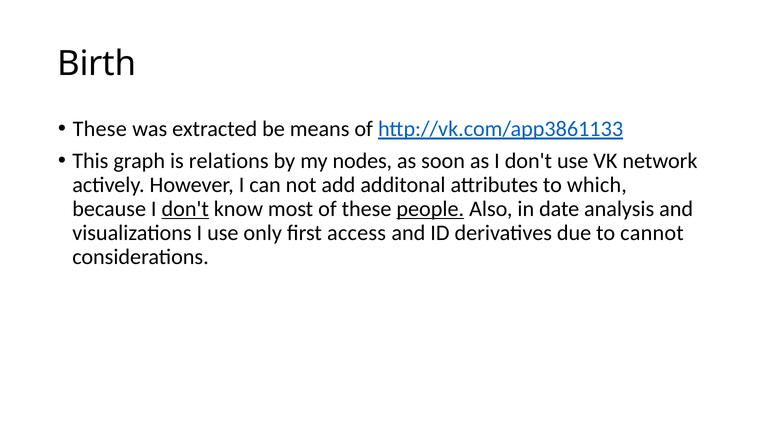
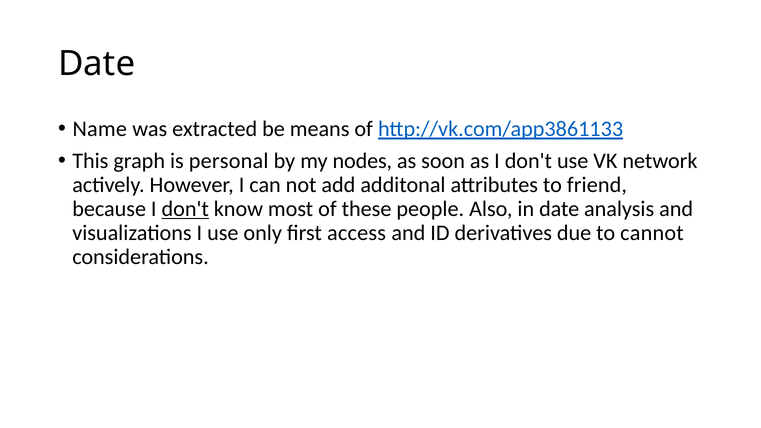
Birth at (97, 64): Birth -> Date
These at (100, 129): These -> Name
relations: relations -> personal
which: which -> friend
people underline: present -> none
